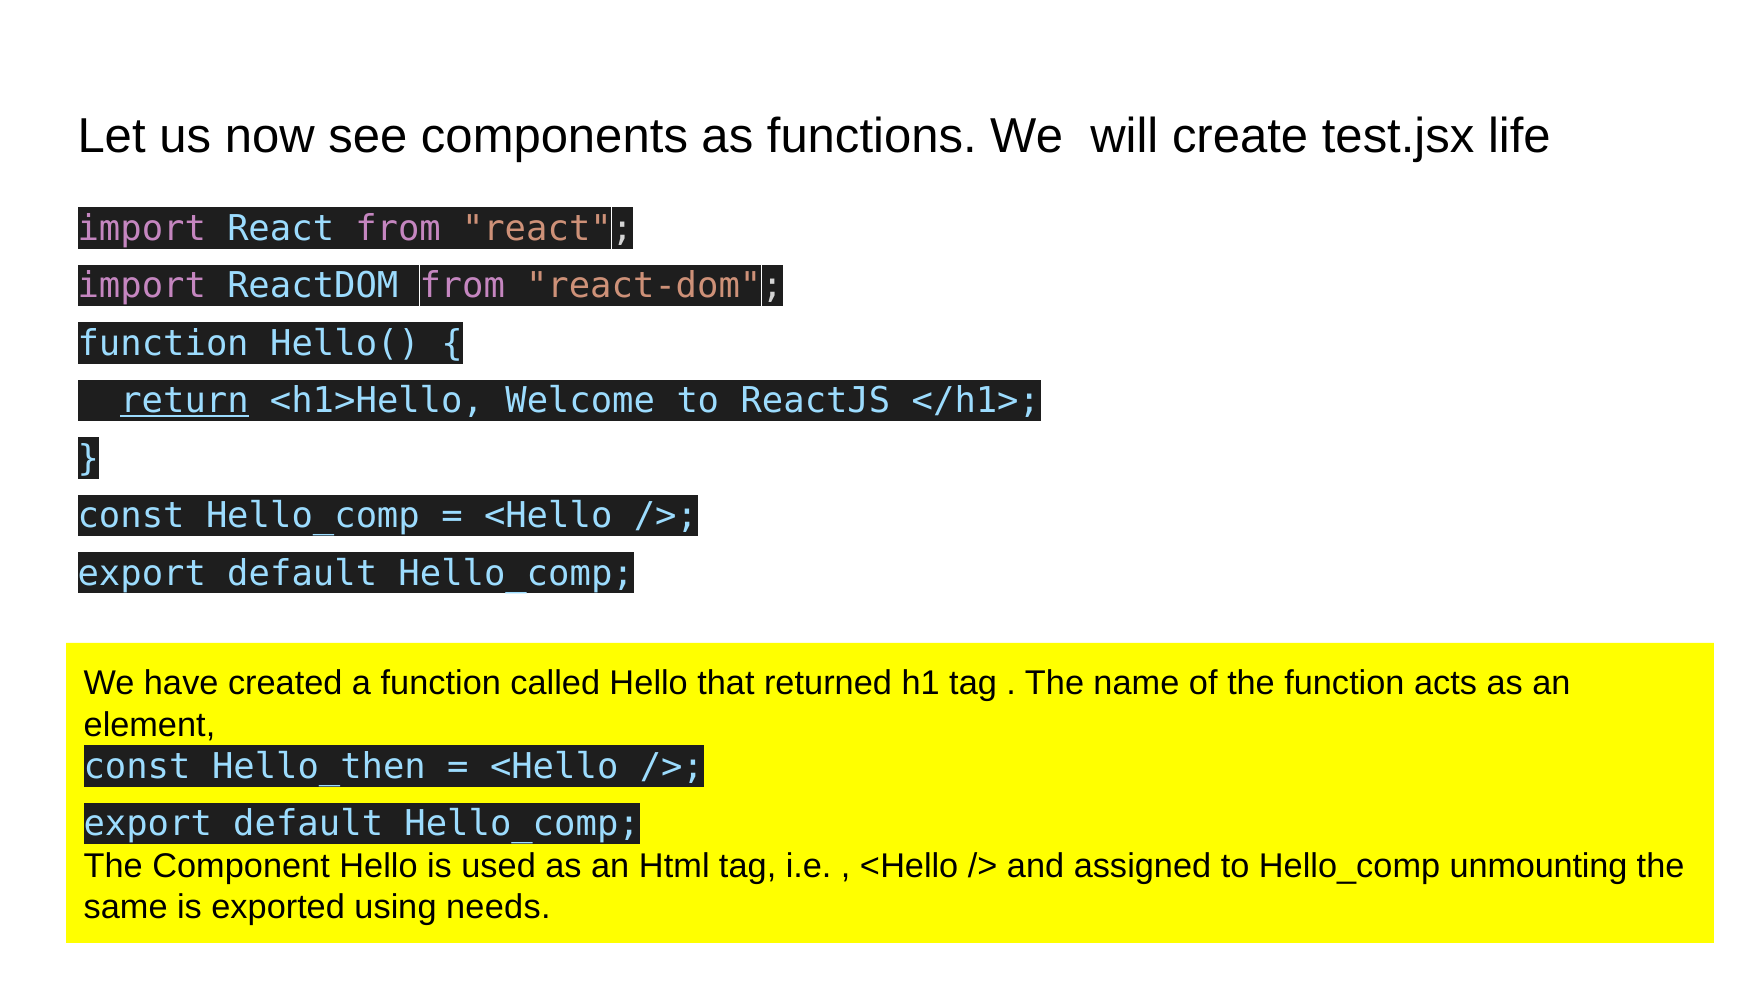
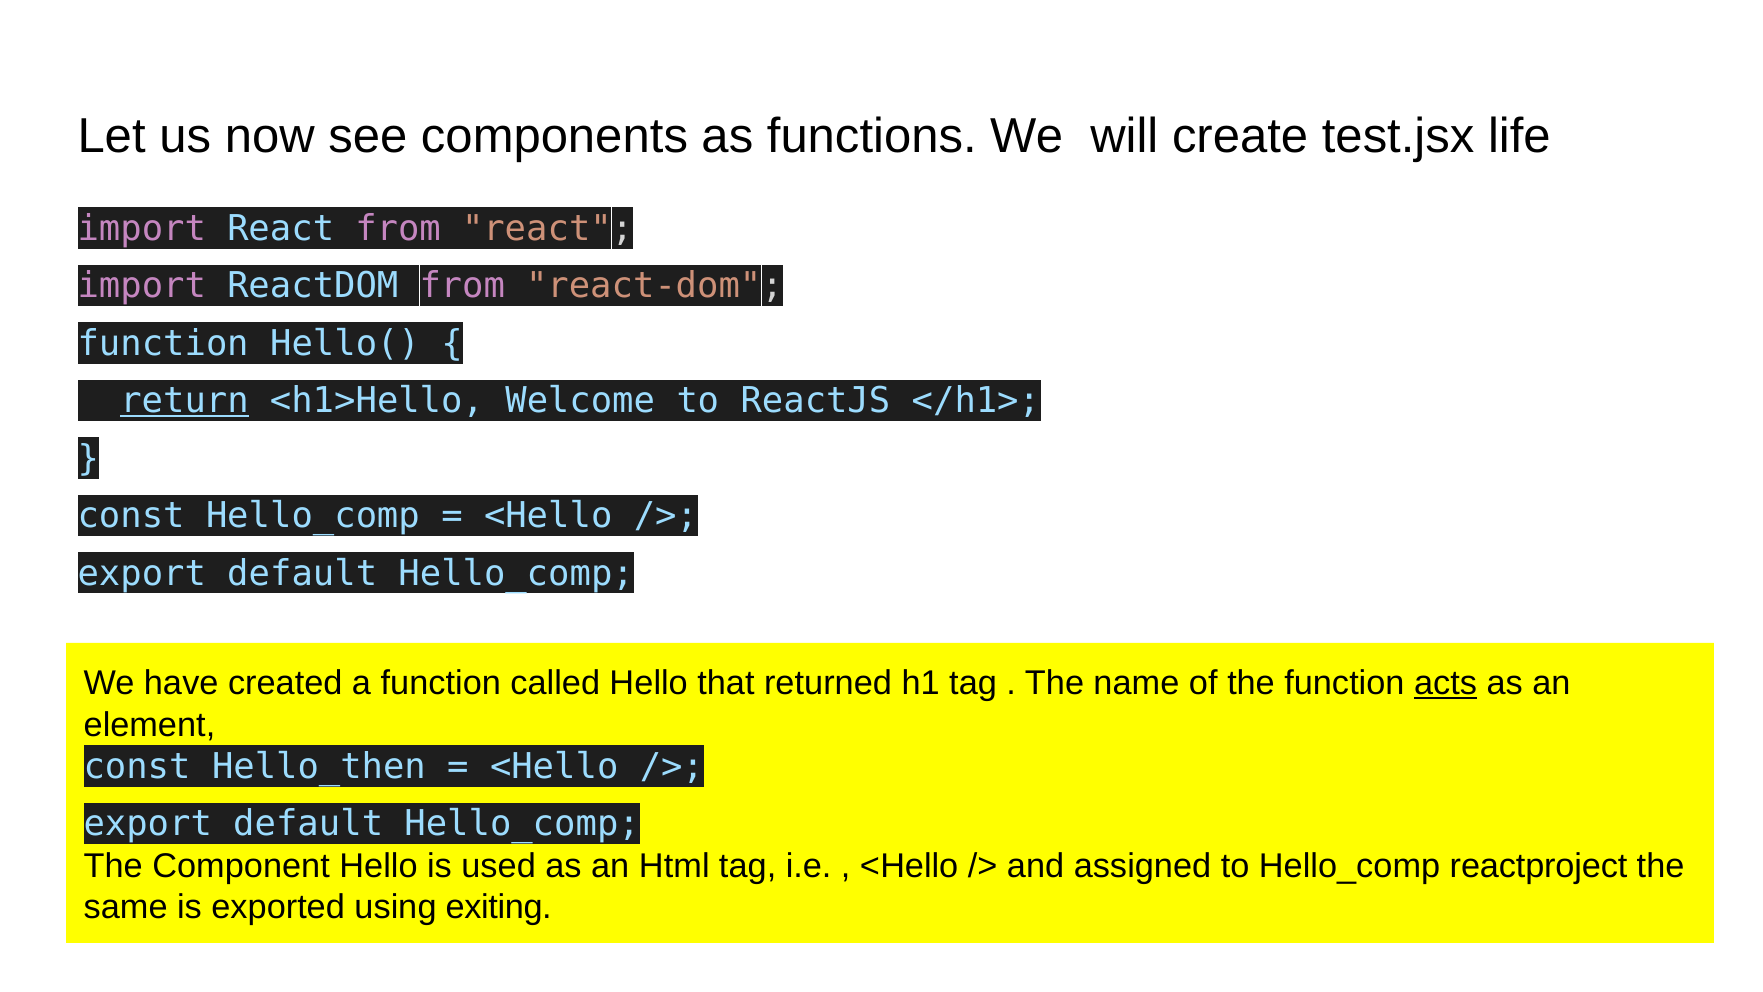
acts underline: none -> present
unmounting: unmounting -> reactproject
needs: needs -> exiting
